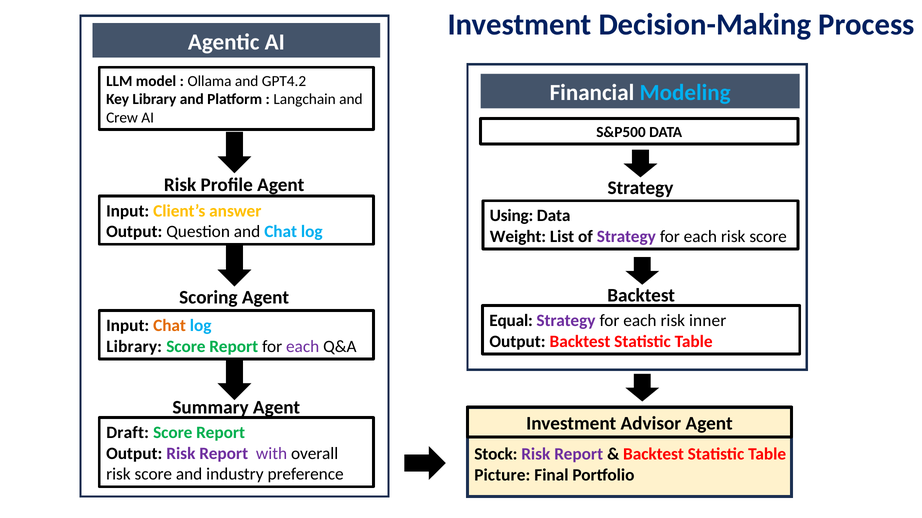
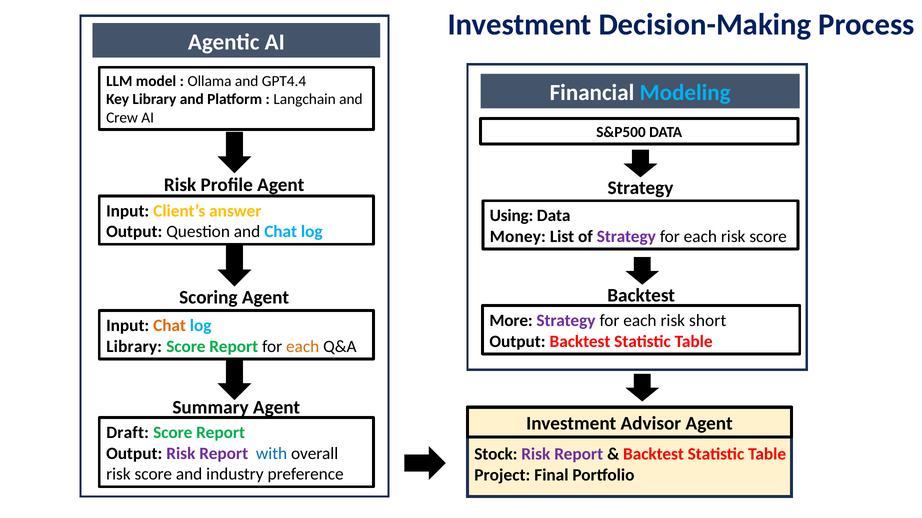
GPT4.2: GPT4.2 -> GPT4.4
Weight: Weight -> Money
Equal: Equal -> More
inner: inner -> short
each at (303, 347) colour: purple -> orange
with colour: purple -> blue
Picture: Picture -> Project
